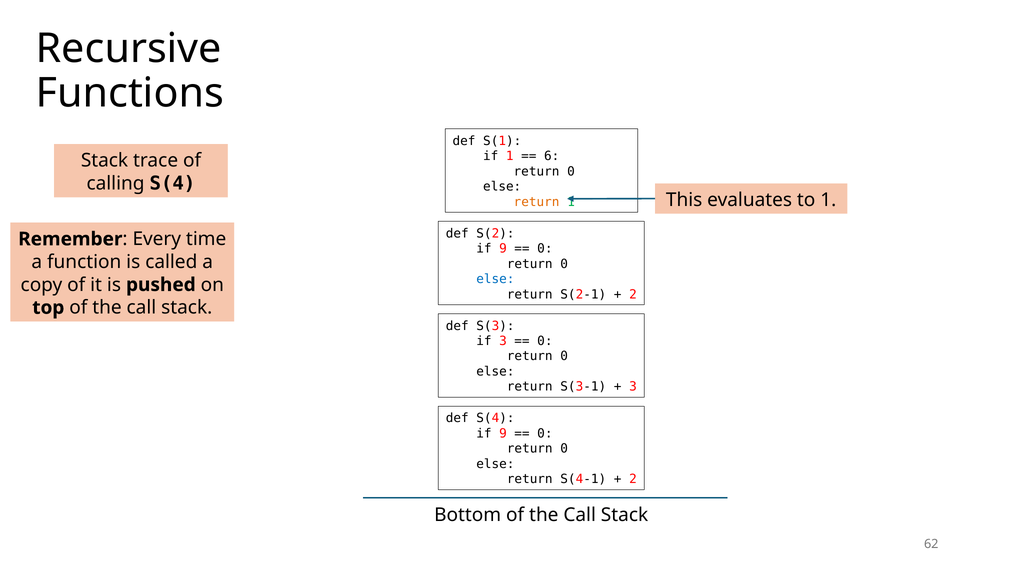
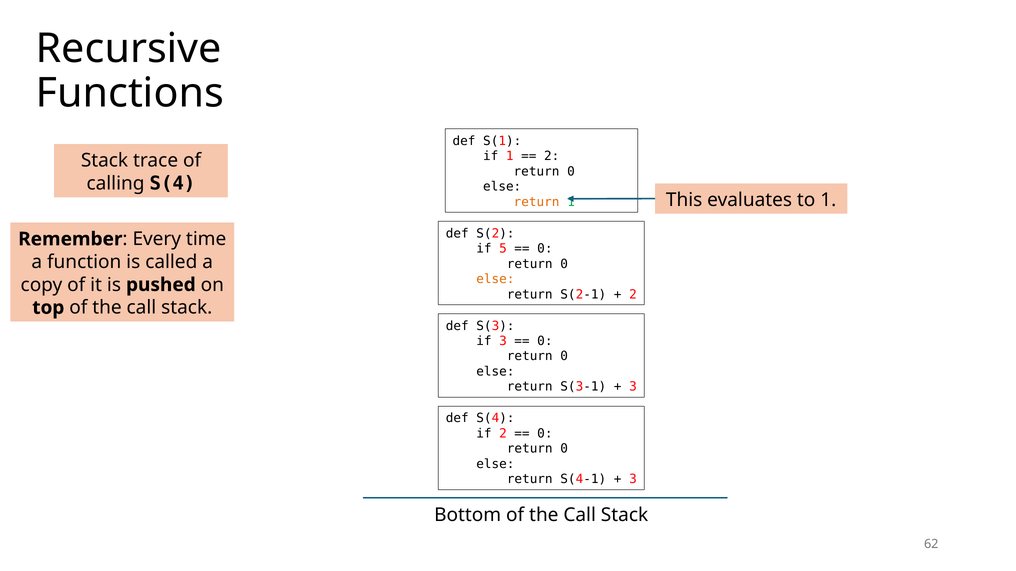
6 at (552, 156): 6 -> 2
9 at (503, 249): 9 -> 5
else at (495, 279) colour: blue -> orange
9 at (503, 434): 9 -> 2
2 at (633, 480): 2 -> 3
